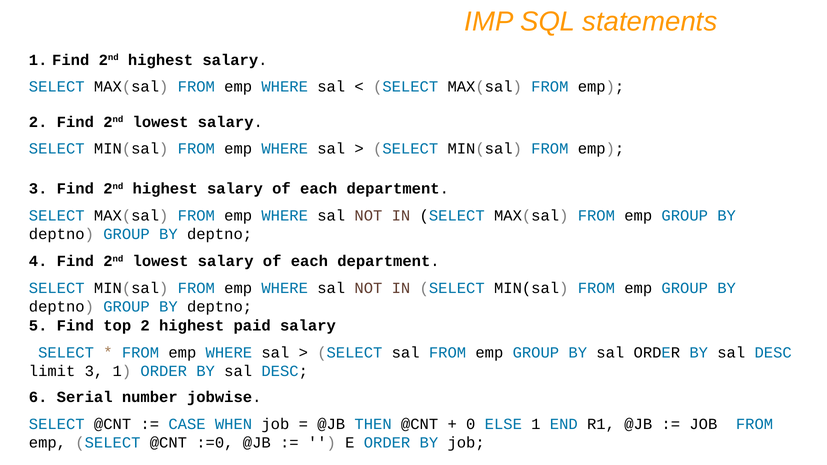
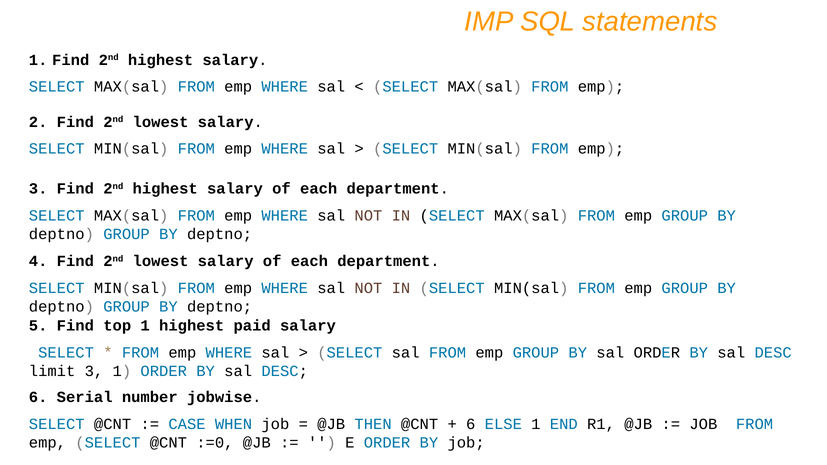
top 2: 2 -> 1
0 at (471, 424): 0 -> 6
